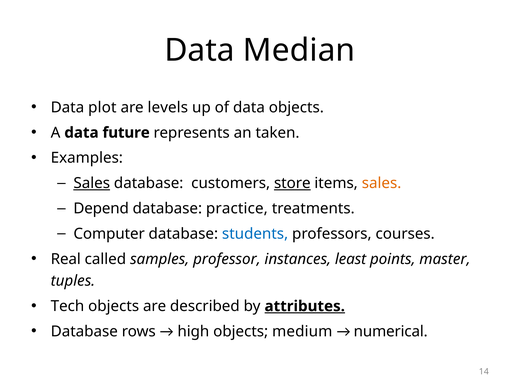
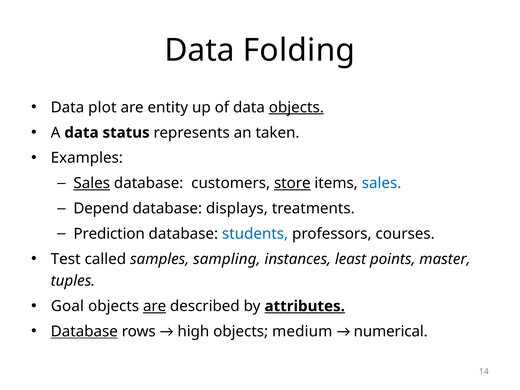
Median: Median -> Folding
levels: levels -> entity
objects at (296, 107) underline: none -> present
future: future -> status
sales at (382, 183) colour: orange -> blue
practice: practice -> displays
Computer: Computer -> Prediction
Real: Real -> Test
professor: professor -> sampling
Tech: Tech -> Goal
are at (155, 306) underline: none -> present
Database at (84, 331) underline: none -> present
